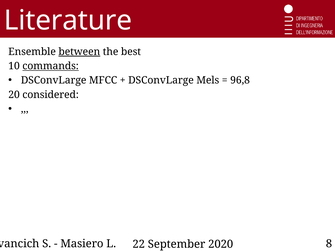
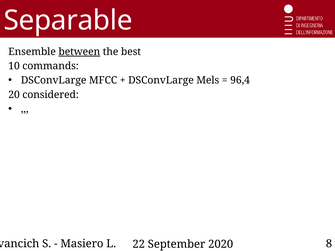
Literature: Literature -> Separable
commands underline: present -> none
96,8: 96,8 -> 96,4
